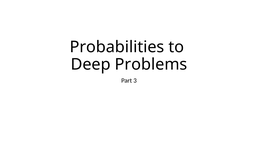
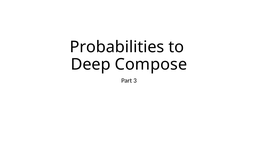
Problems: Problems -> Compose
